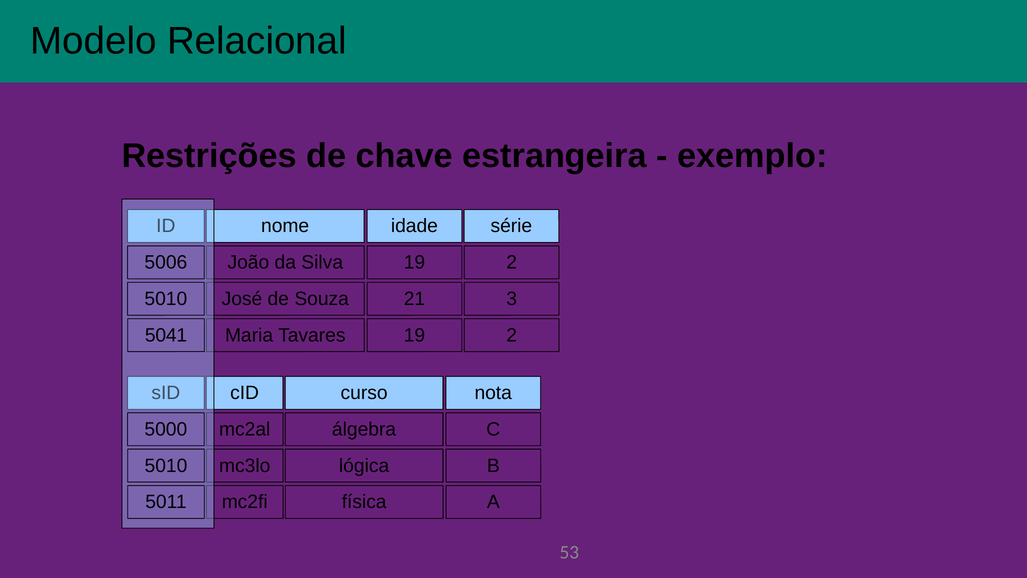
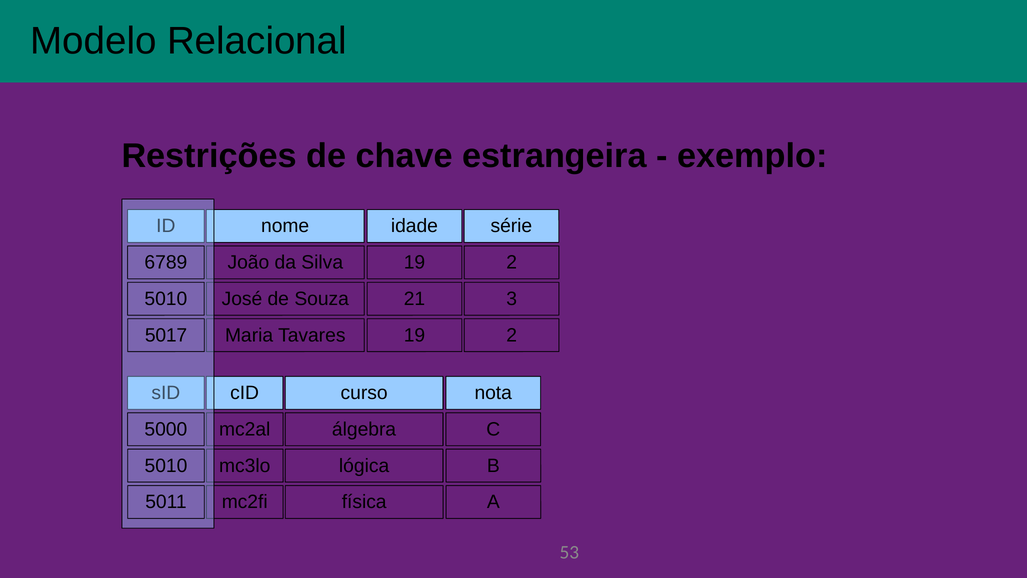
5006: 5006 -> 6789
5041: 5041 -> 5017
